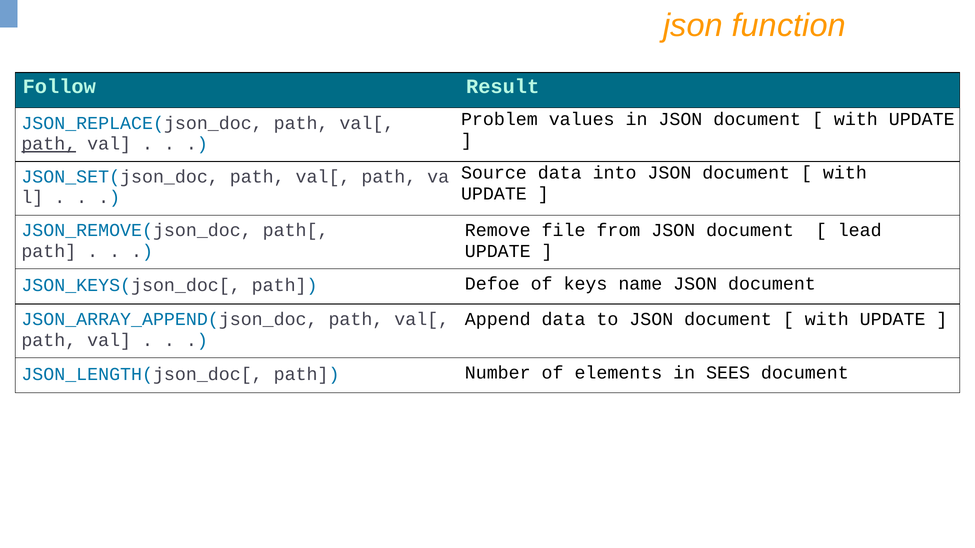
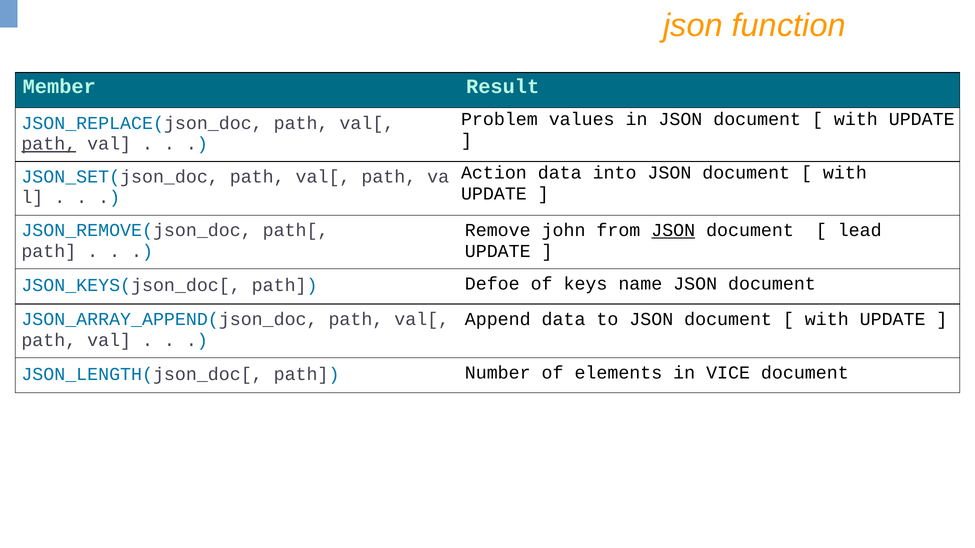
Follow: Follow -> Member
Source: Source -> Action
file: file -> john
JSON at (673, 231) underline: none -> present
SEES: SEES -> VICE
